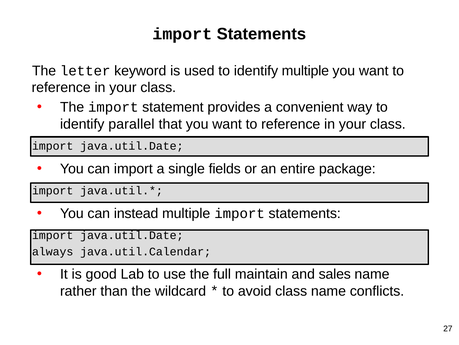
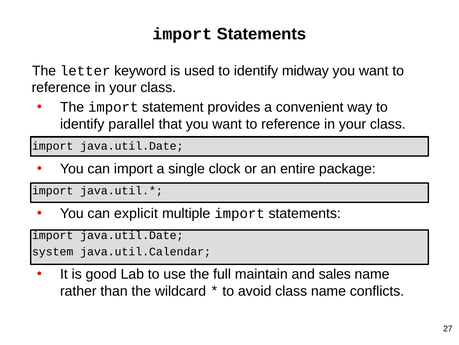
identify multiple: multiple -> midway
fields: fields -> clock
instead: instead -> explicit
always: always -> system
